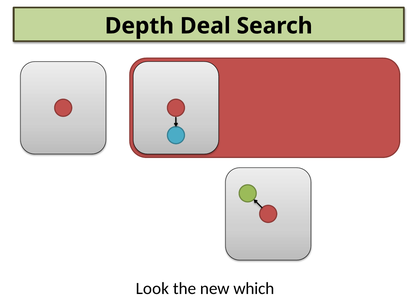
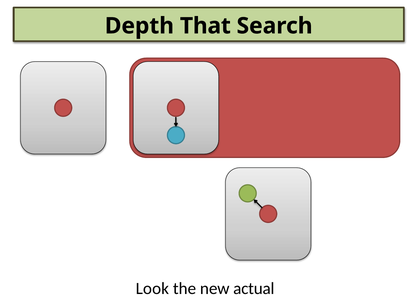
Deal: Deal -> That
which: which -> actual
